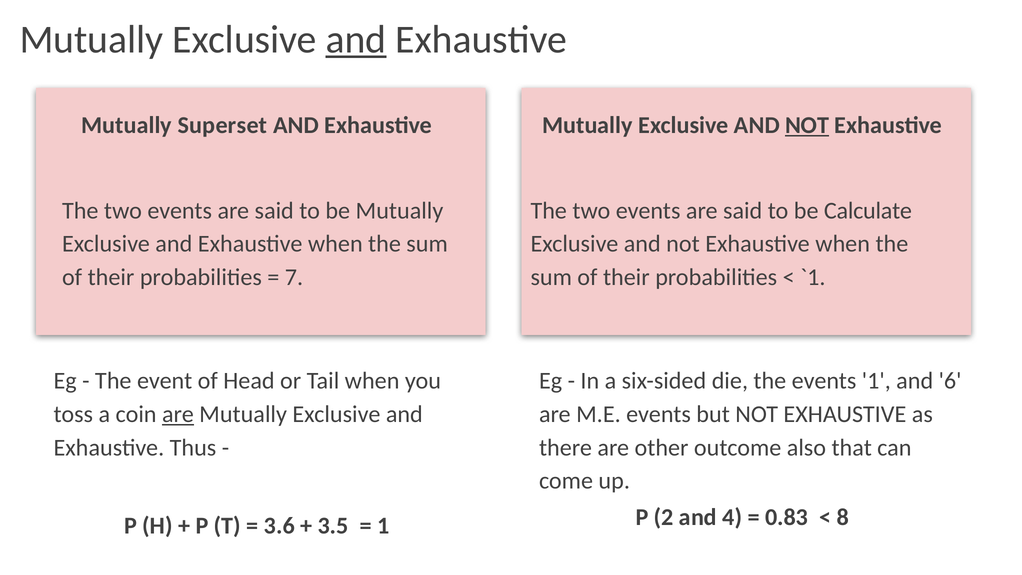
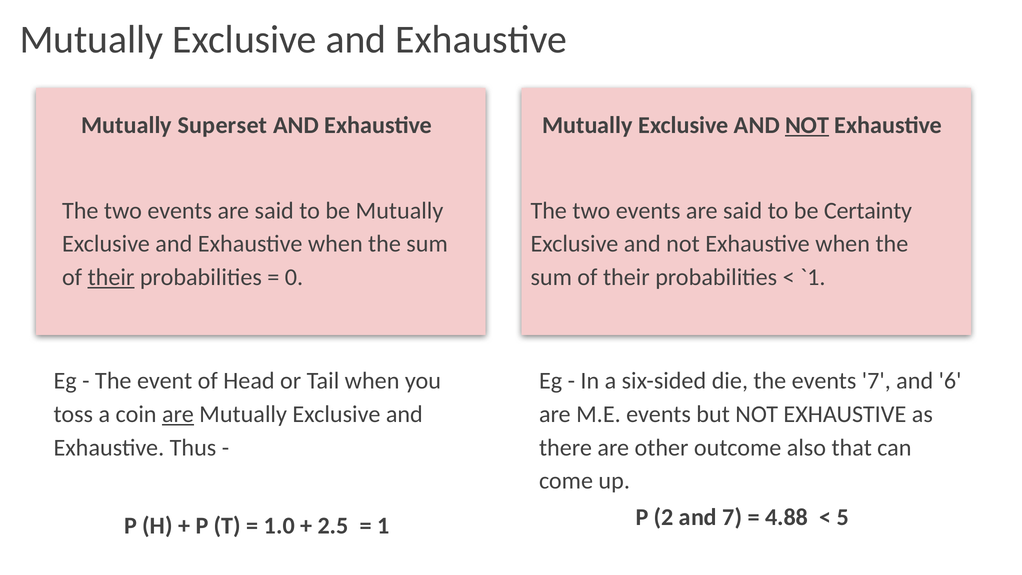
and at (356, 40) underline: present -> none
Calculate: Calculate -> Certainty
their at (111, 277) underline: none -> present
7: 7 -> 0
events 1: 1 -> 7
and 4: 4 -> 7
0.83: 0.83 -> 4.88
8: 8 -> 5
3.6: 3.6 -> 1.0
3.5: 3.5 -> 2.5
